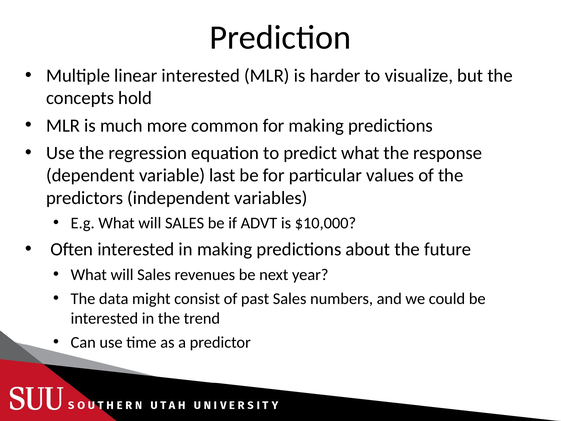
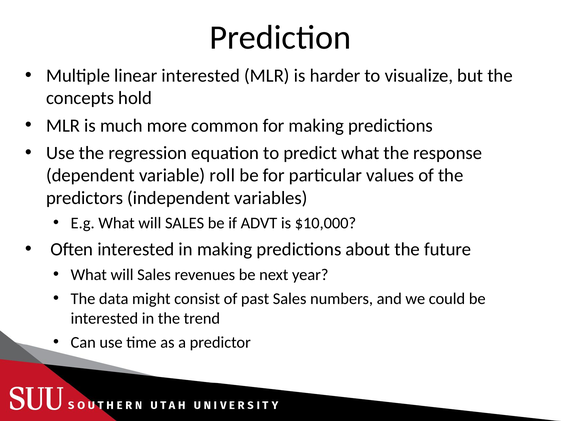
last: last -> roll
